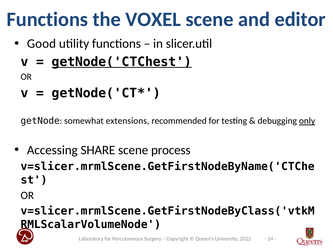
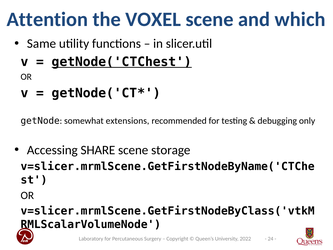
Functions at (47, 19): Functions -> Attention
editor: editor -> which
Good: Good -> Same
only underline: present -> none
process: process -> storage
